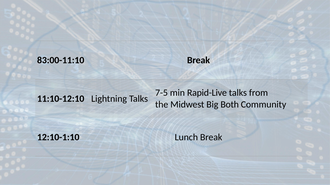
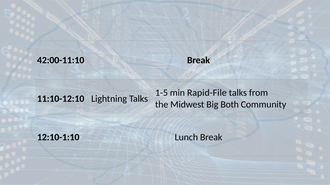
83:00-11:10: 83:00-11:10 -> 42:00-11:10
7-5: 7-5 -> 1-5
Rapid-Live: Rapid-Live -> Rapid-File
